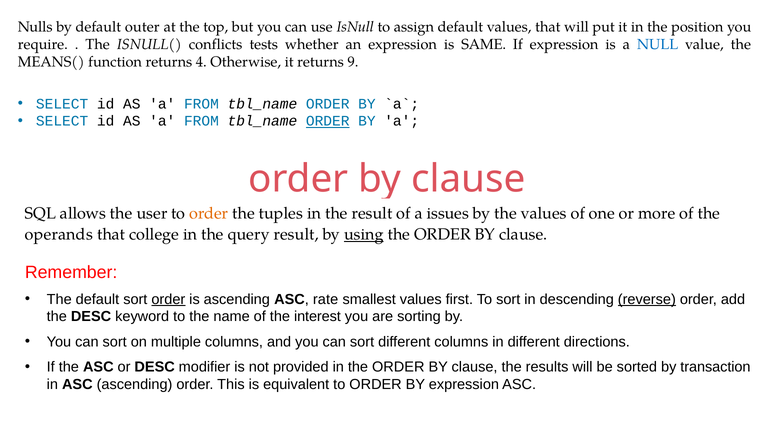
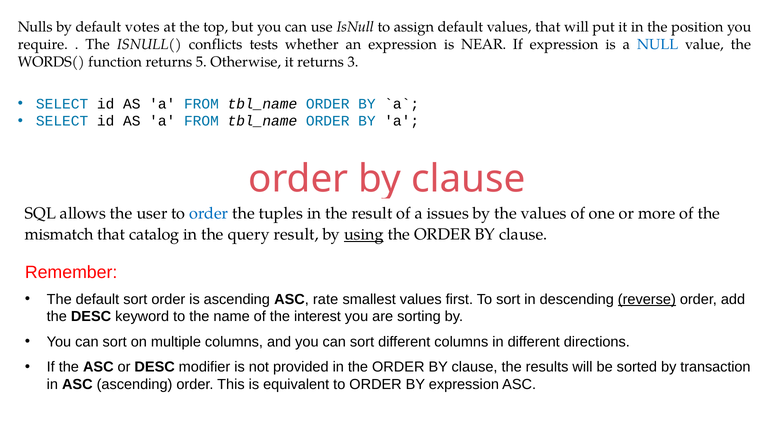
outer: outer -> votes
SAME: SAME -> NEAR
MEANS(: MEANS( -> WORDS(
4: 4 -> 5
9: 9 -> 3
ORDER at (328, 121) underline: present -> none
order at (209, 213) colour: orange -> blue
operands: operands -> mismatch
college: college -> catalog
order at (168, 299) underline: present -> none
